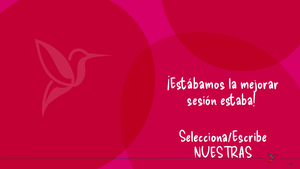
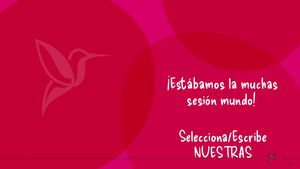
mejorar: mejorar -> muchas
estaba: estaba -> mundo
